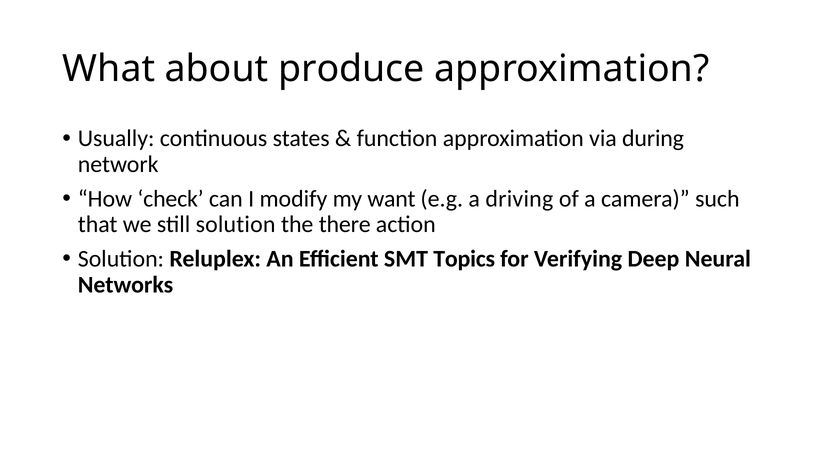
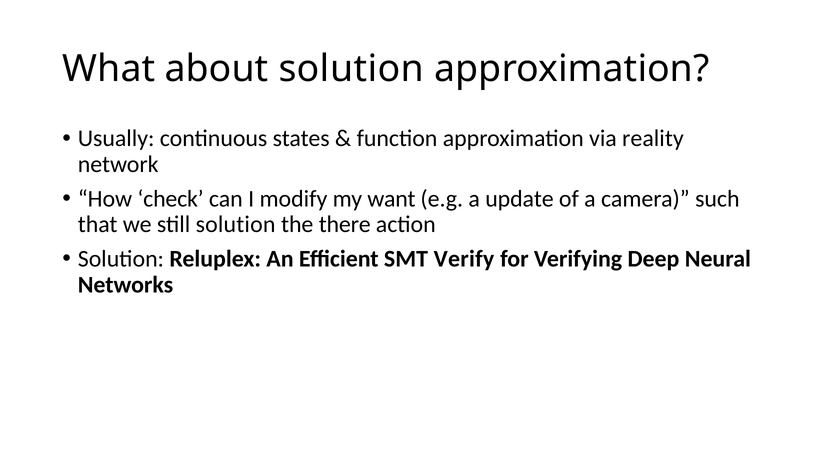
about produce: produce -> solution
during: during -> reality
driving: driving -> update
Topics: Topics -> Verify
